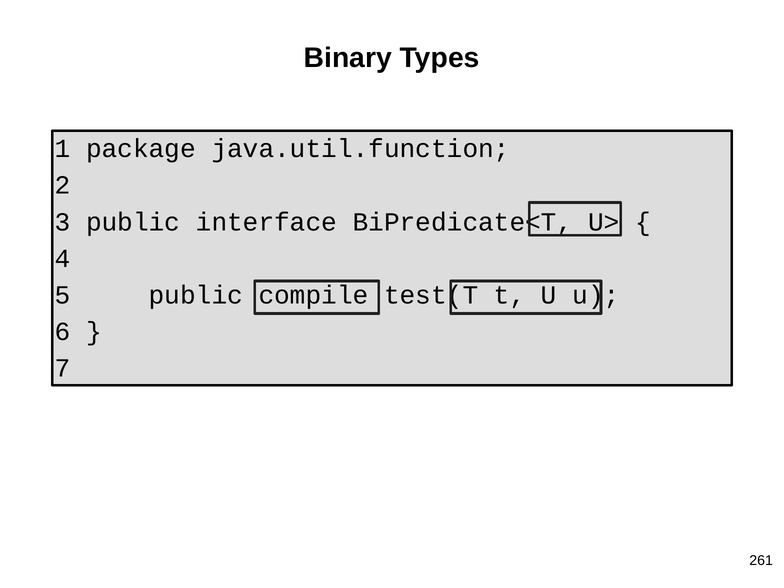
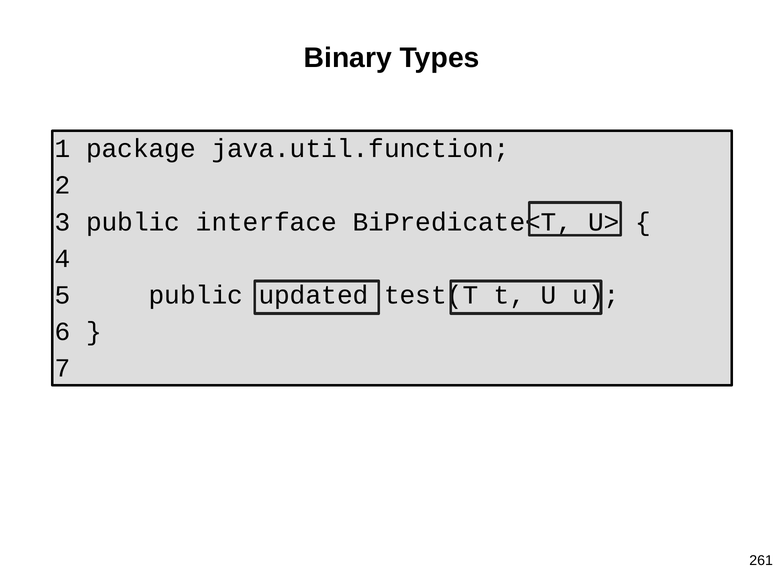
compile: compile -> updated
